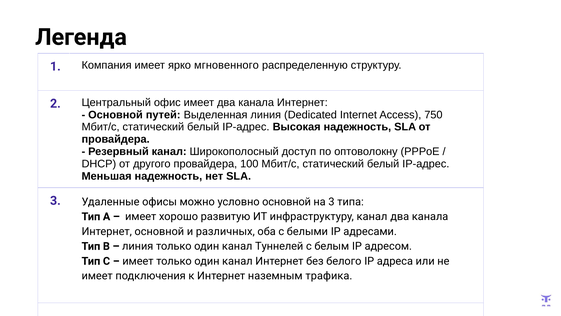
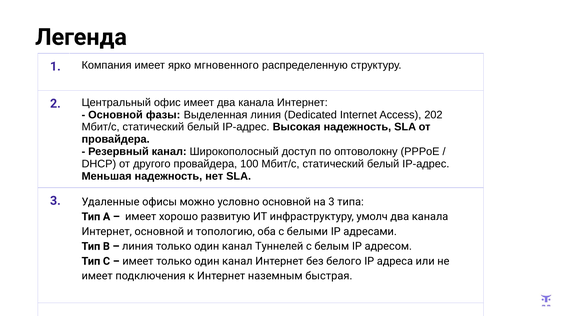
путей: путей -> фазы
750: 750 -> 202
инфраструктуру канал: канал -> умолч
различных: различных -> топологию
трафика: трафика -> быстрая
